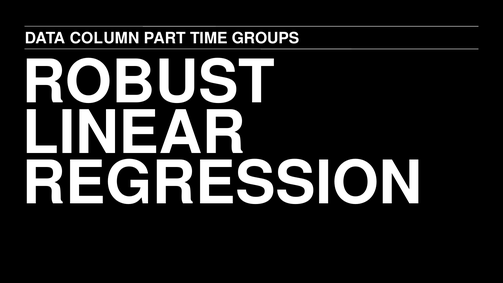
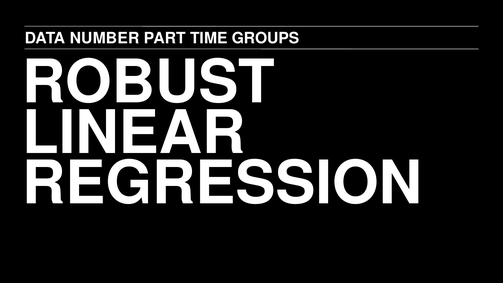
COLUMN: COLUMN -> NUMBER
